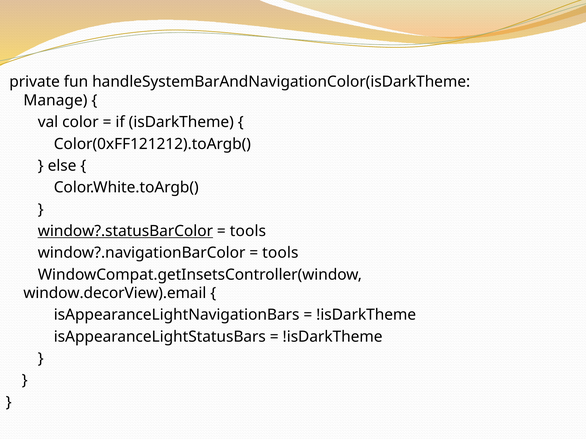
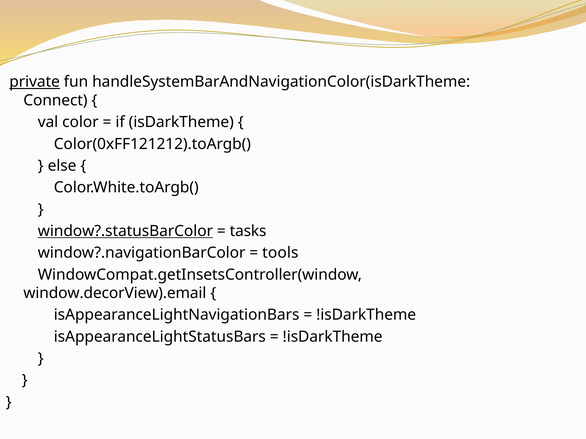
private underline: none -> present
Manage: Manage -> Connect
tools at (248, 231): tools -> tasks
